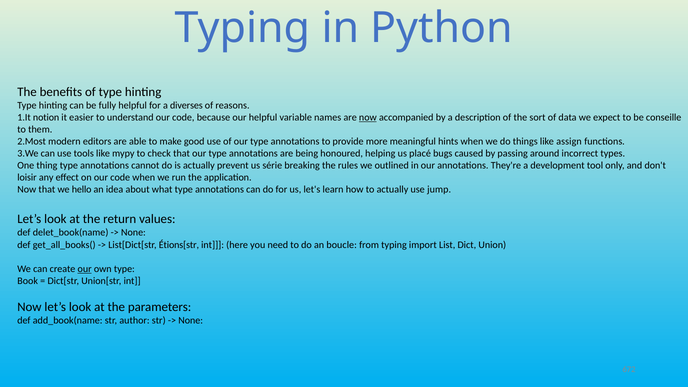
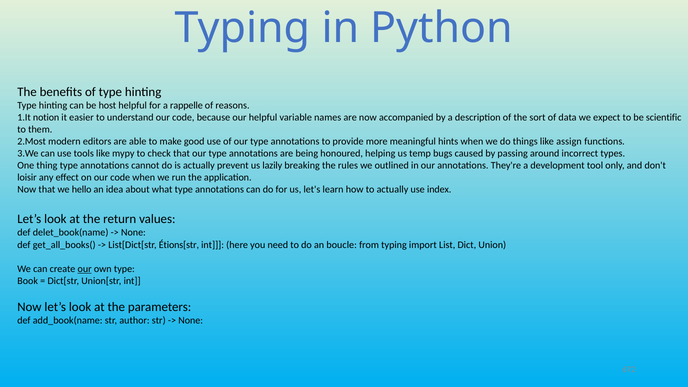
fully: fully -> host
diverses: diverses -> rappelle
now at (368, 117) underline: present -> none
conseille: conseille -> scientific
placé: placé -> temp
série: série -> lazily
jump: jump -> index
